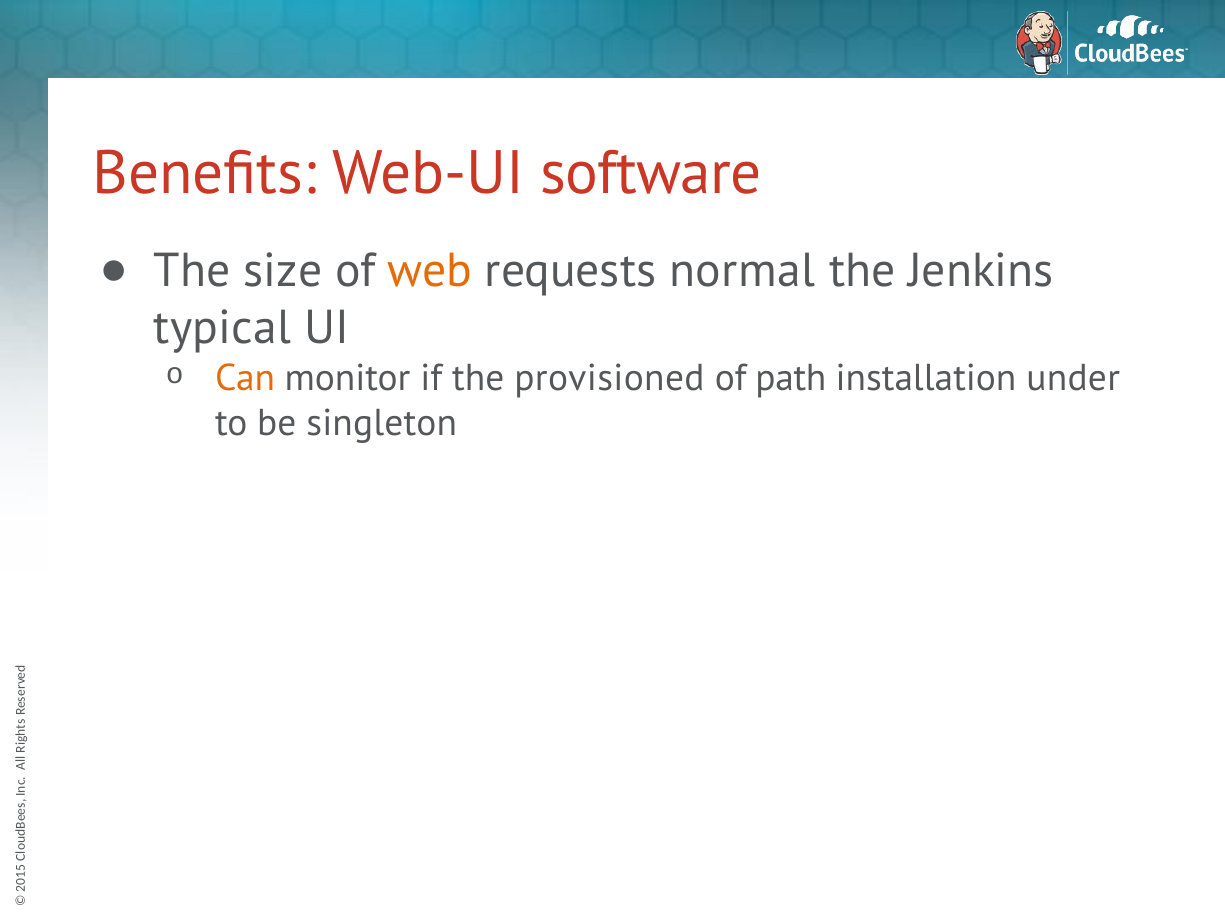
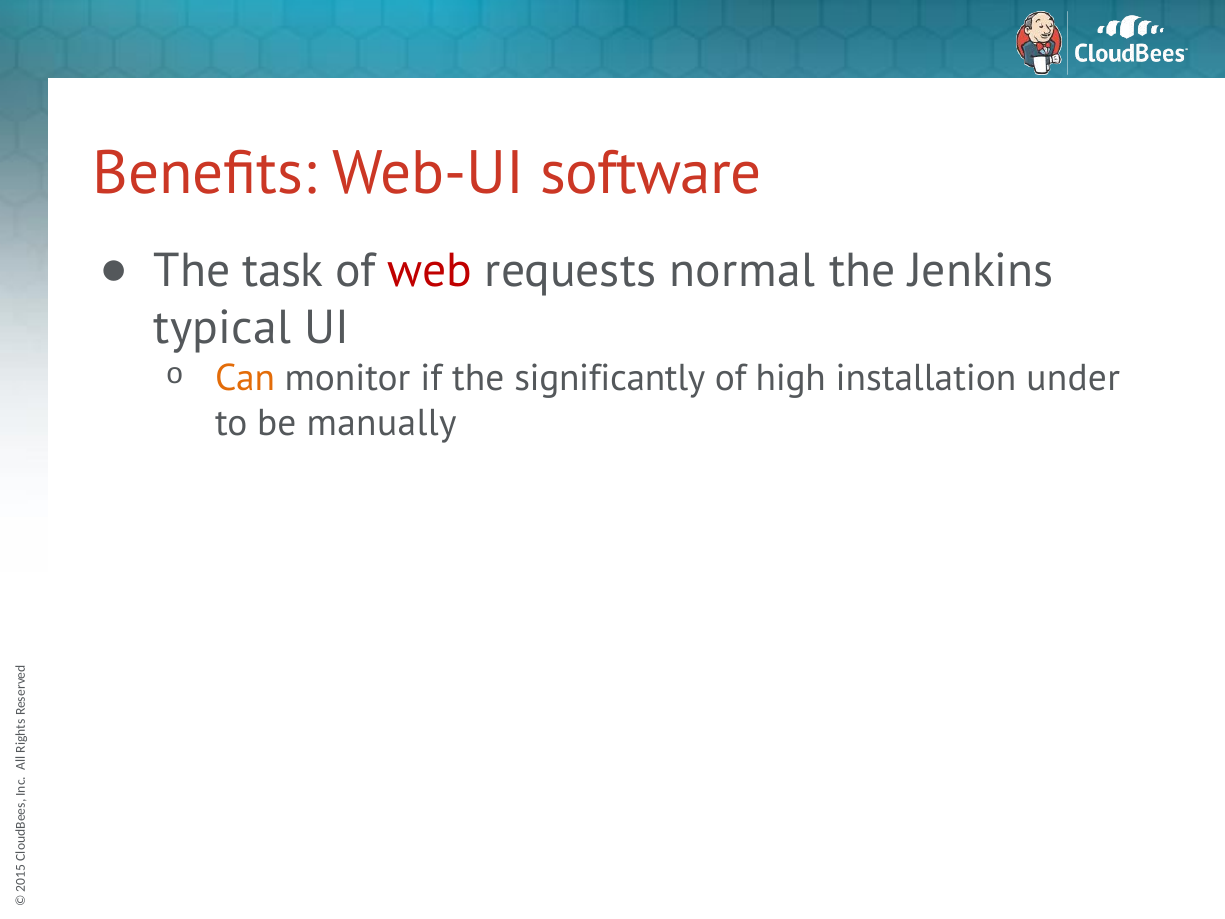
size: size -> task
web colour: orange -> red
provisioned: provisioned -> significantly
path: path -> high
singleton: singleton -> manually
